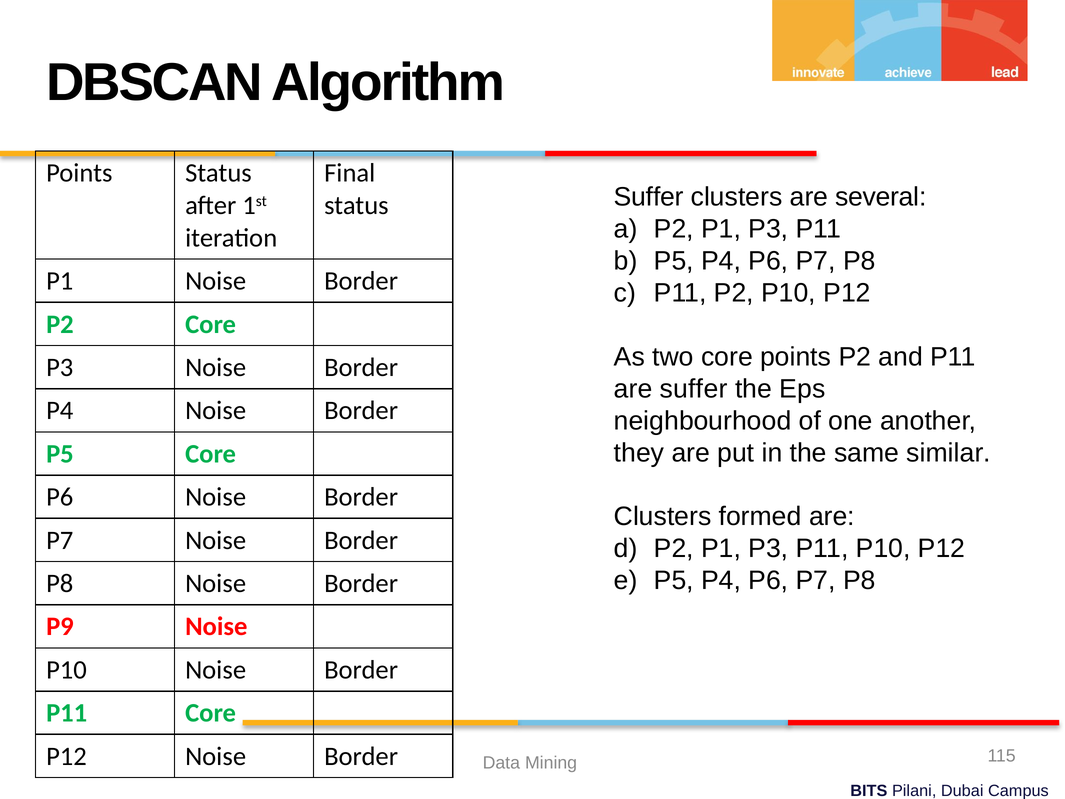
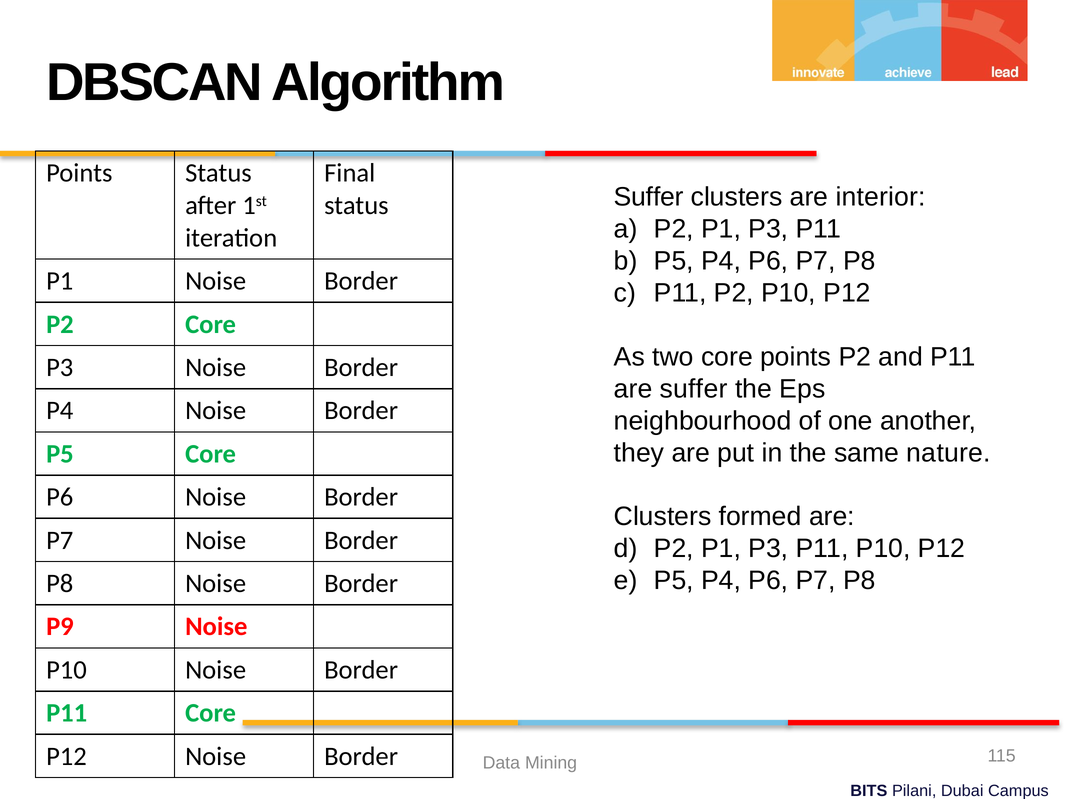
several: several -> interior
similar: similar -> nature
